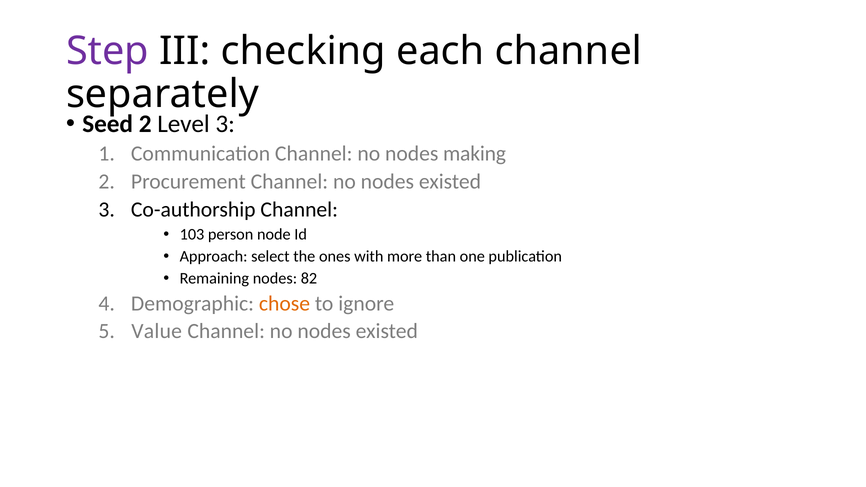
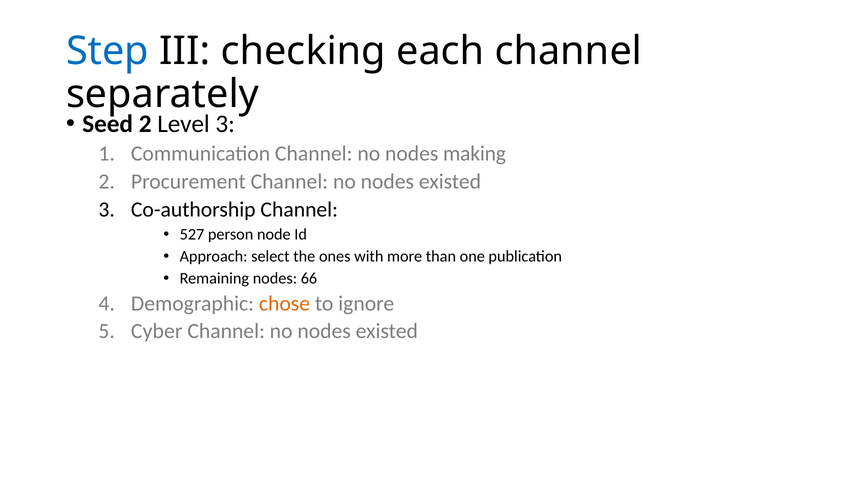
Step colour: purple -> blue
103: 103 -> 527
82: 82 -> 66
Value: Value -> Cyber
